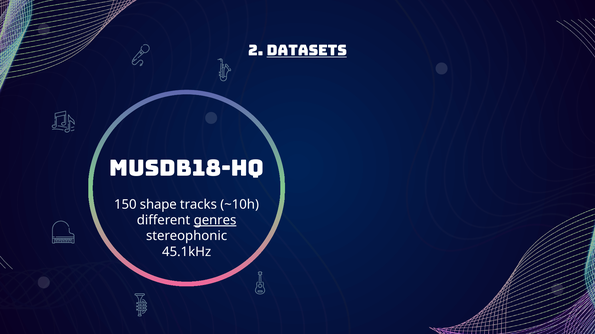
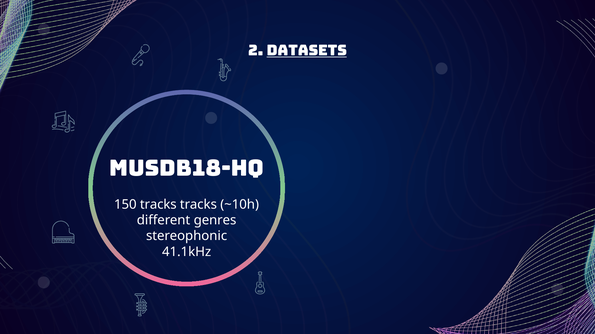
150 shape: shape -> tracks
genres underline: present -> none
45.1kHz: 45.1kHz -> 41.1kHz
